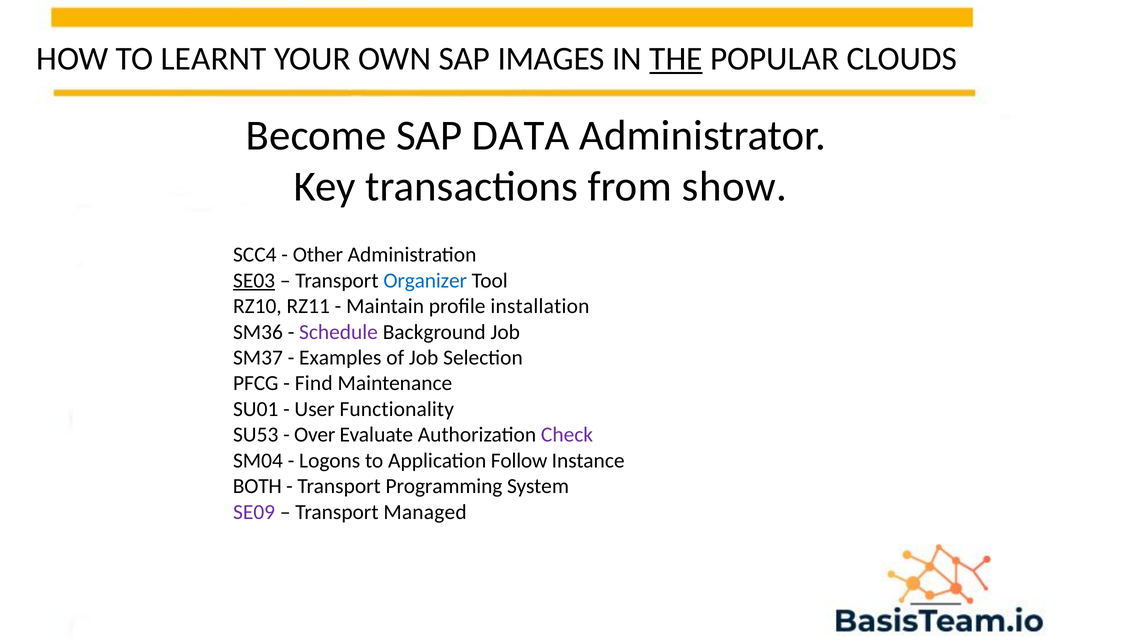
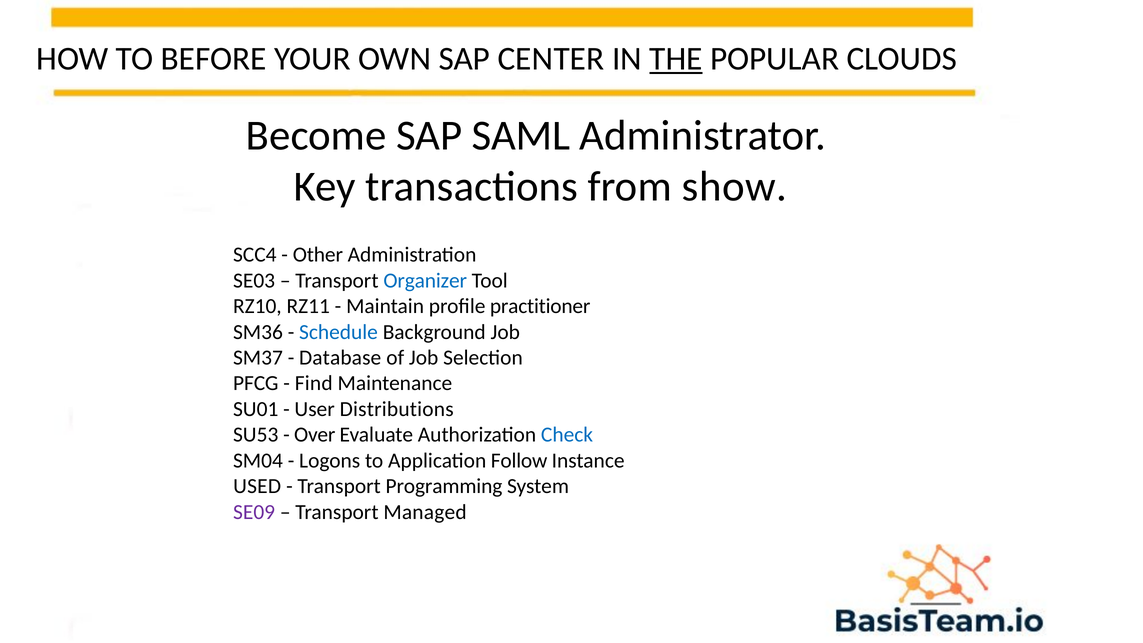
LEARNT: LEARNT -> BEFORE
IMAGES: IMAGES -> CENTER
DATA: DATA -> SAML
SE03 underline: present -> none
installation: installation -> practitioner
Schedule colour: purple -> blue
Examples: Examples -> Database
Functionality: Functionality -> Distributions
Check colour: purple -> blue
BOTH: BOTH -> USED
